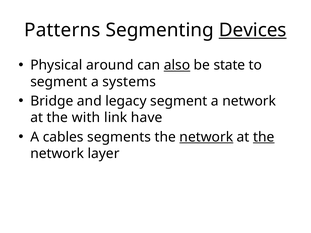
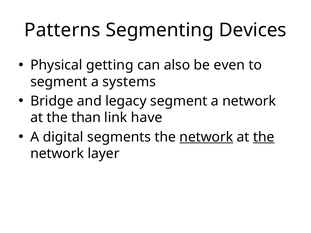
Devices underline: present -> none
around: around -> getting
also underline: present -> none
state: state -> even
with: with -> than
cables: cables -> digital
